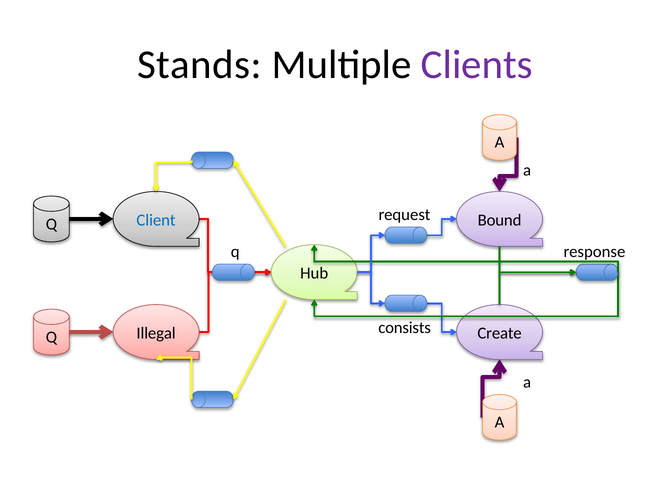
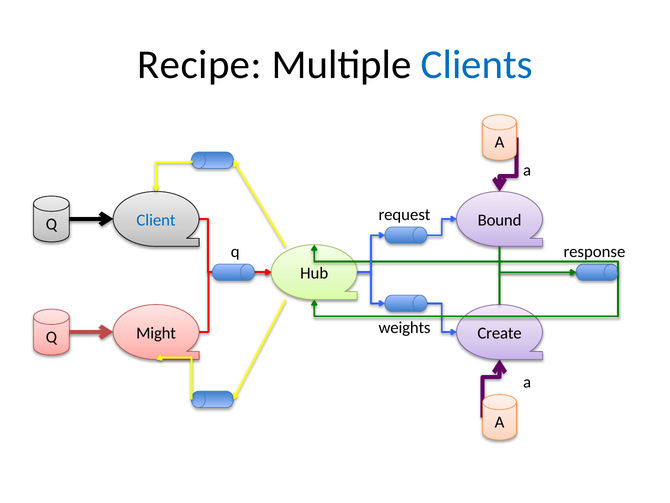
Stands: Stands -> Recipe
Clients colour: purple -> blue
consists: consists -> weights
Illegal: Illegal -> Might
